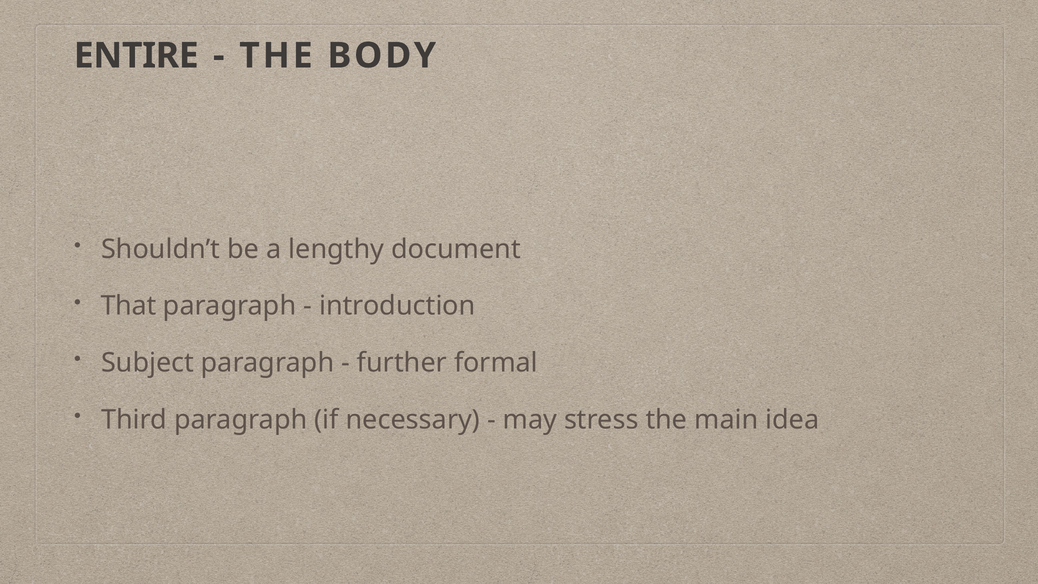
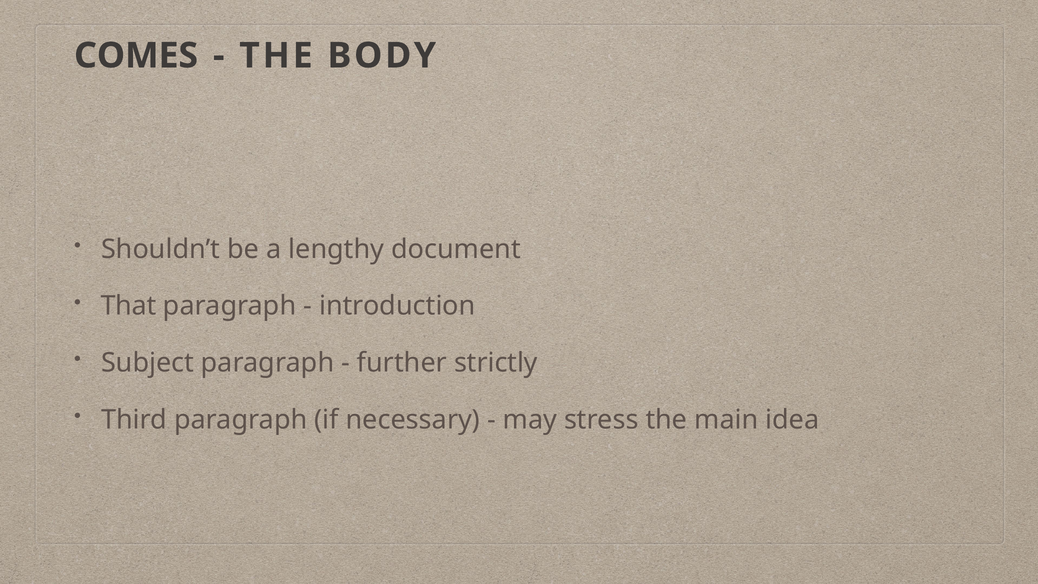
ENTIRE: ENTIRE -> COMES
formal: formal -> strictly
